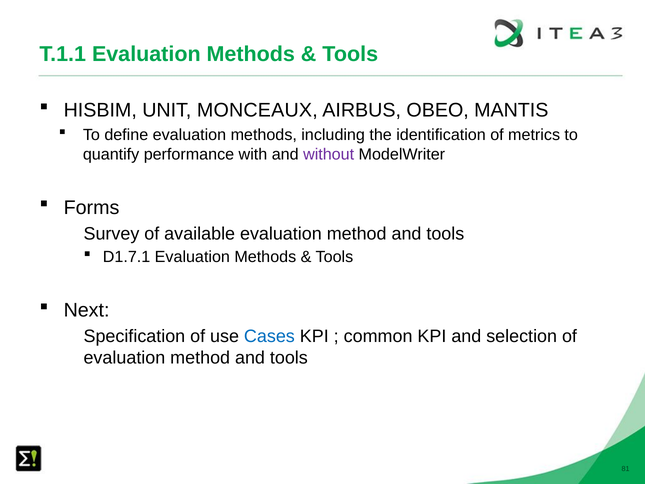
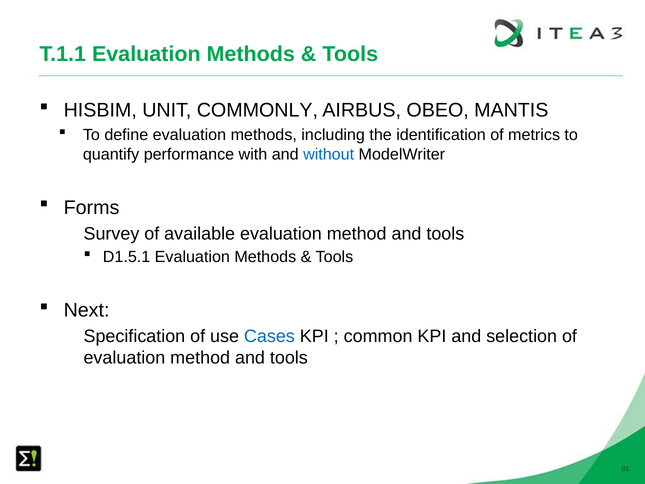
MONCEAUX: MONCEAUX -> COMMONLY
without colour: purple -> blue
D1.7.1: D1.7.1 -> D1.5.1
